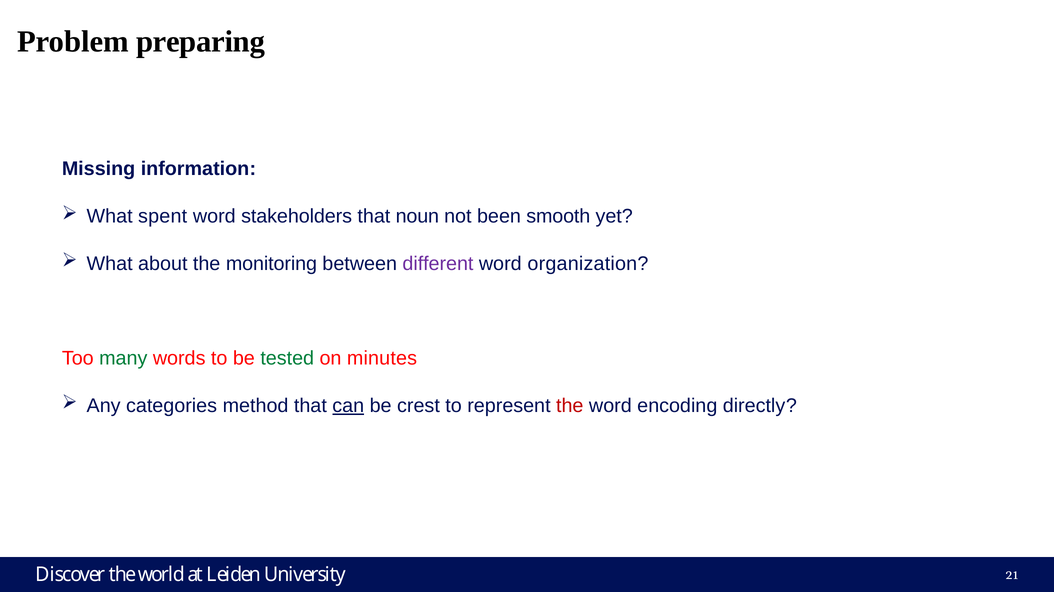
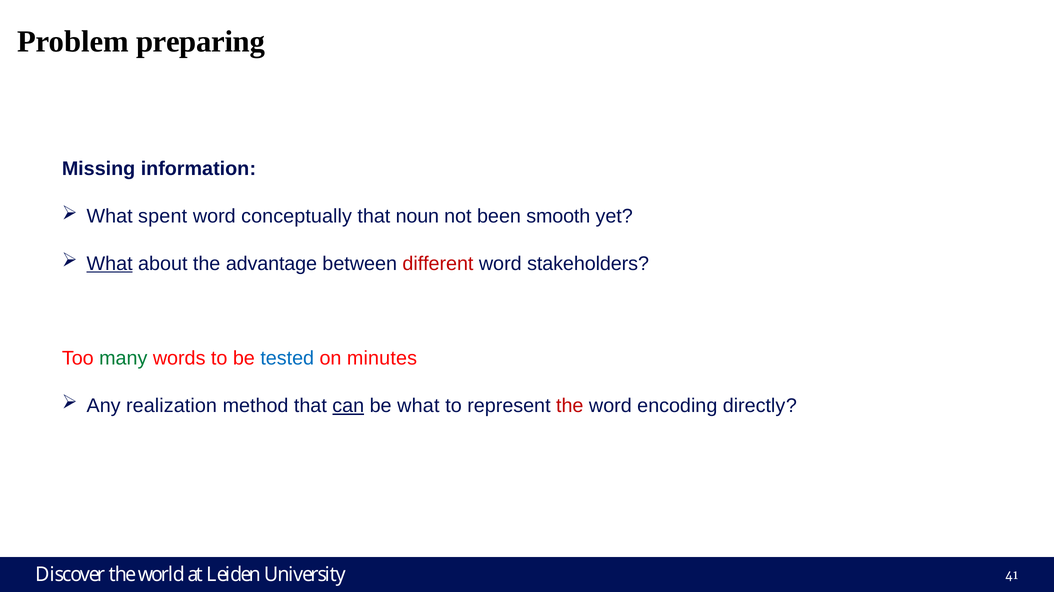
stakeholders: stakeholders -> conceptually
What at (110, 264) underline: none -> present
monitoring: monitoring -> advantage
different colour: purple -> red
organization: organization -> stakeholders
tested colour: green -> blue
categories: categories -> realization
be crest: crest -> what
21: 21 -> 41
